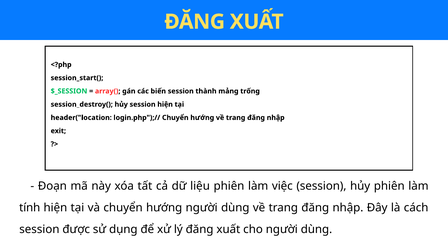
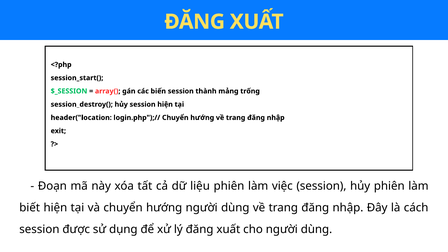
tính: tính -> biết
